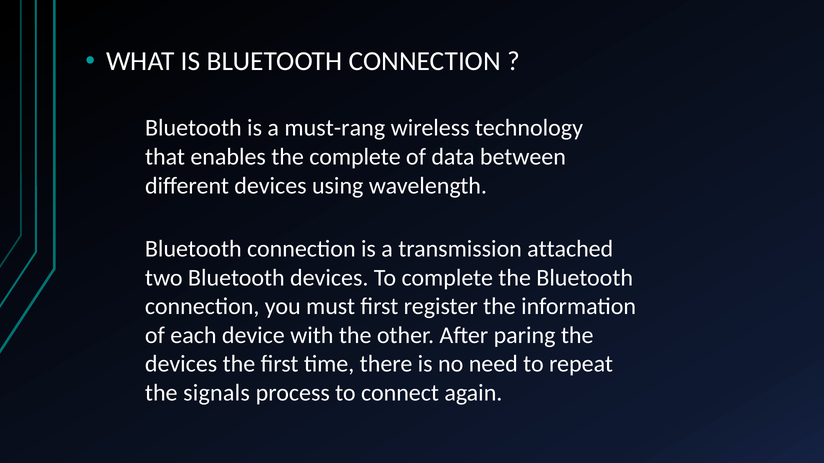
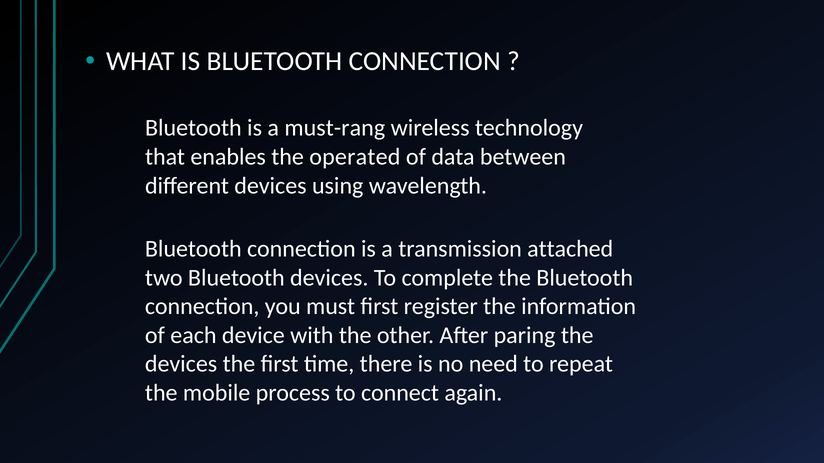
the complete: complete -> operated
signals: signals -> mobile
